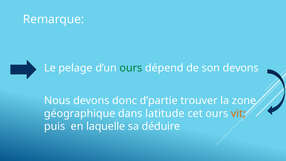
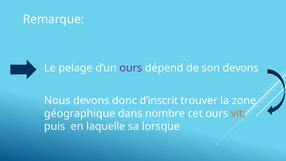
ours at (131, 68) colour: green -> purple
d’partie: d’partie -> d’inscrit
latitude: latitude -> nombre
déduire: déduire -> lorsque
